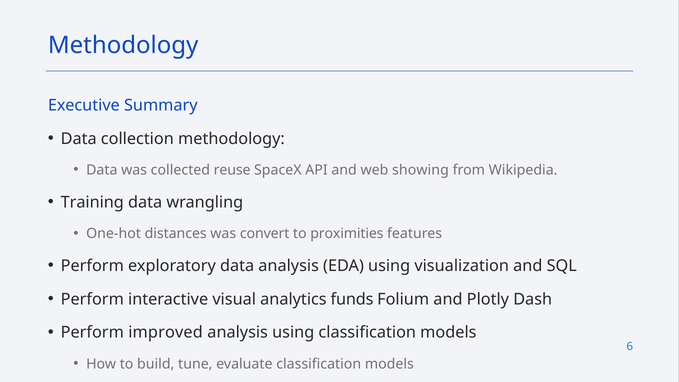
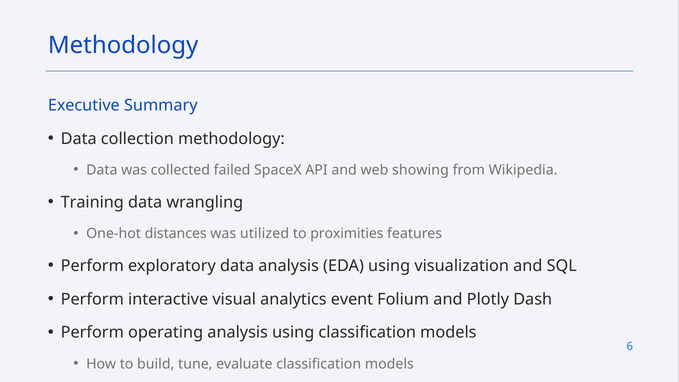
reuse: reuse -> failed
convert: convert -> utilized
funds: funds -> event
improved: improved -> operating
